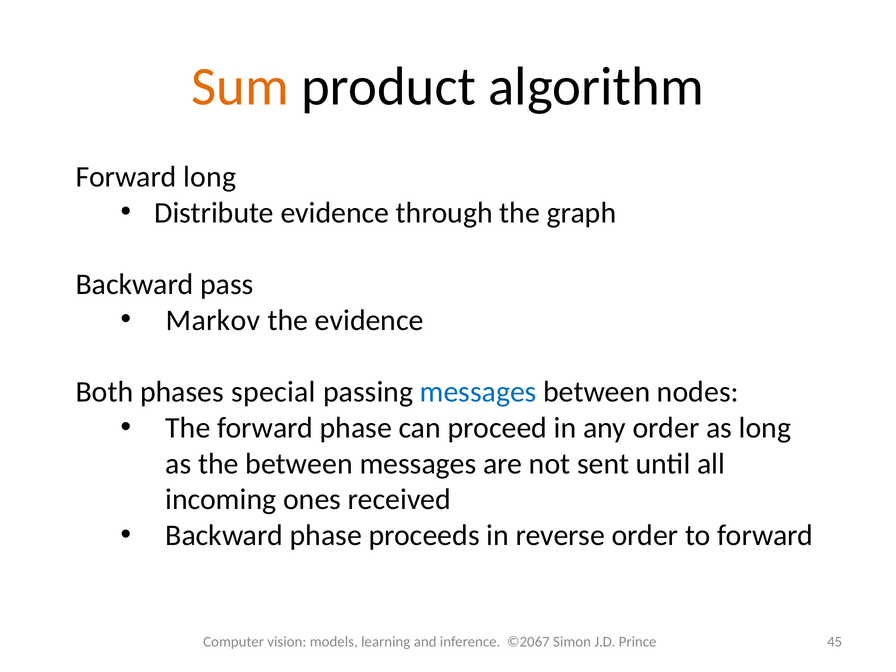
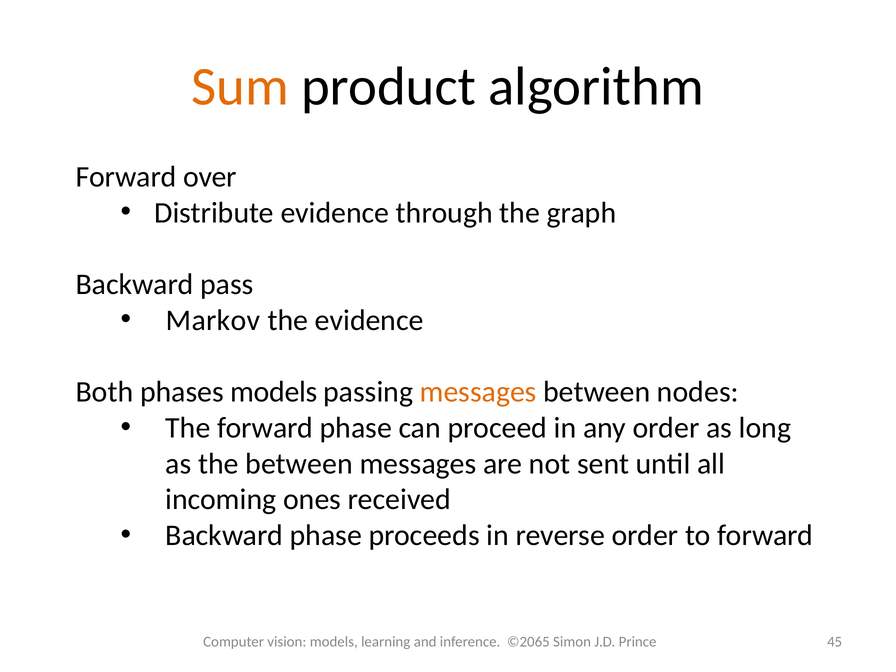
Forward long: long -> over
phases special: special -> models
messages at (478, 392) colour: blue -> orange
©2067: ©2067 -> ©2065
